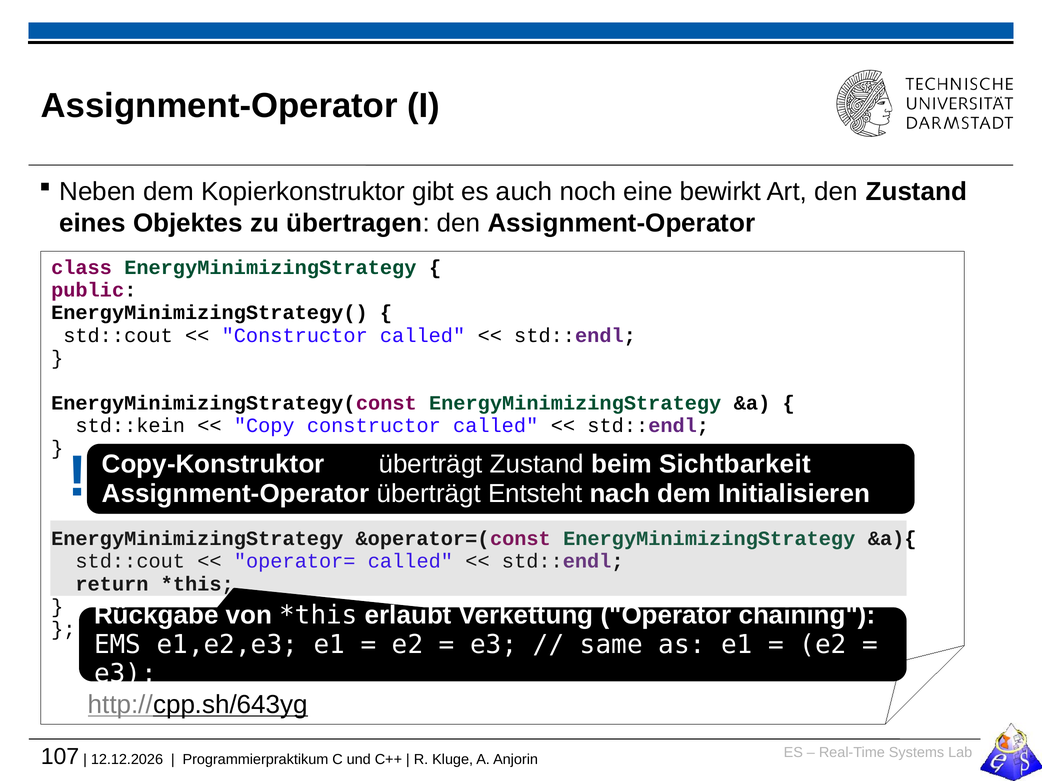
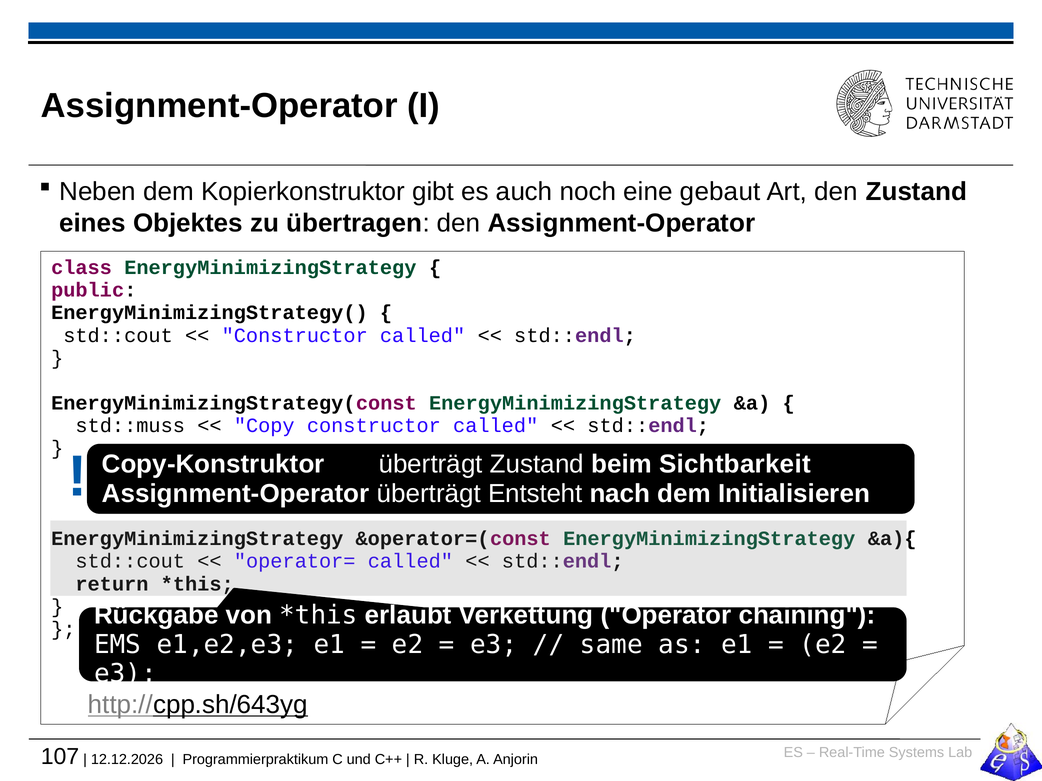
bewirkt: bewirkt -> gebaut
std::kein: std::kein -> std::muss
